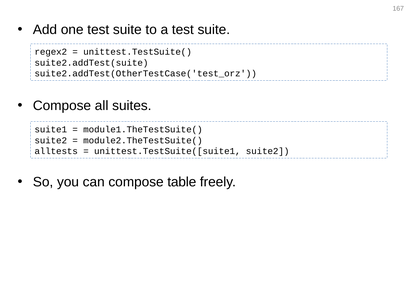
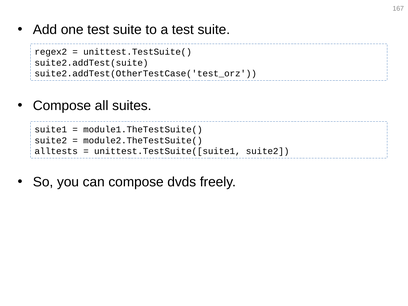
table: table -> dvds
